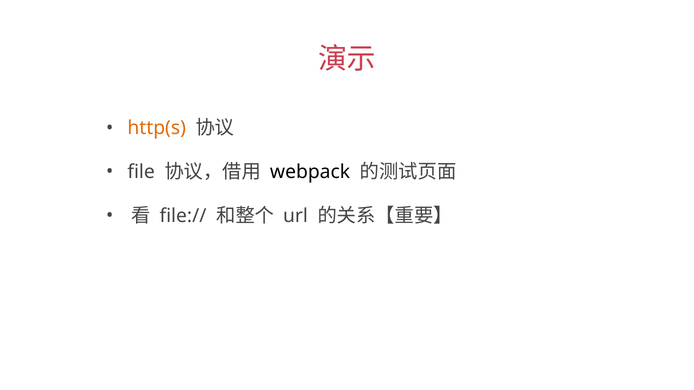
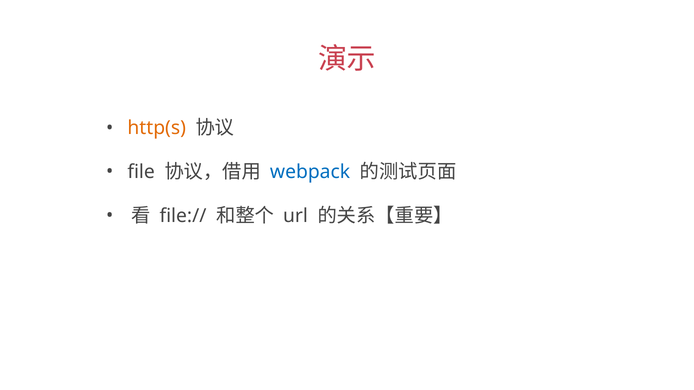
webpack colour: black -> blue
